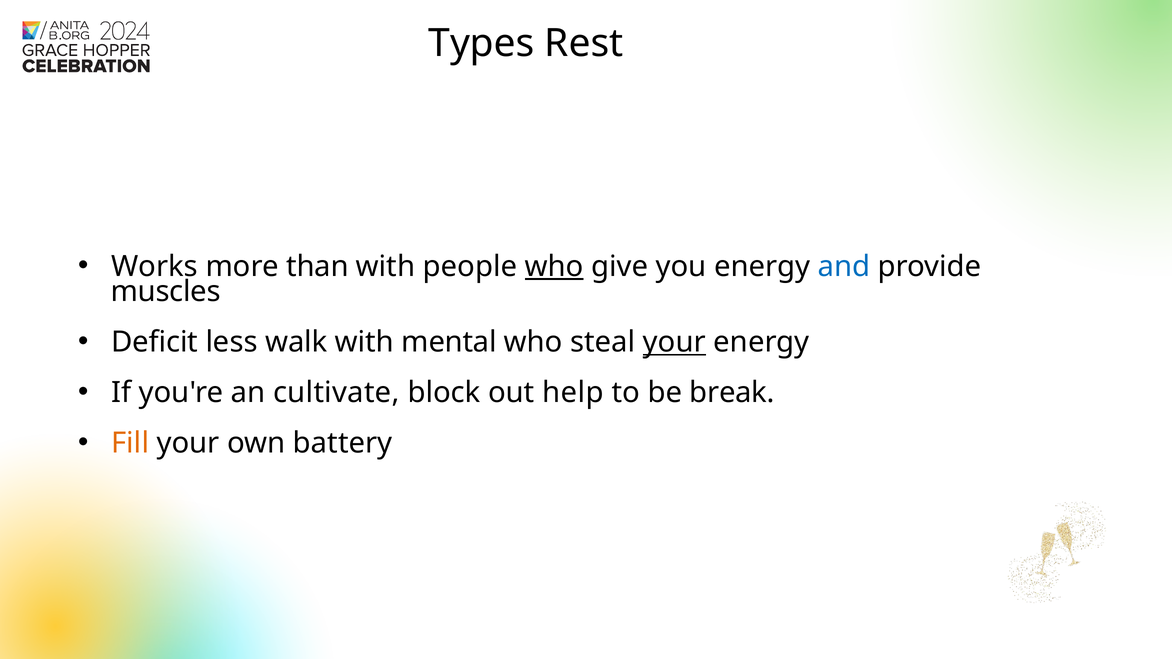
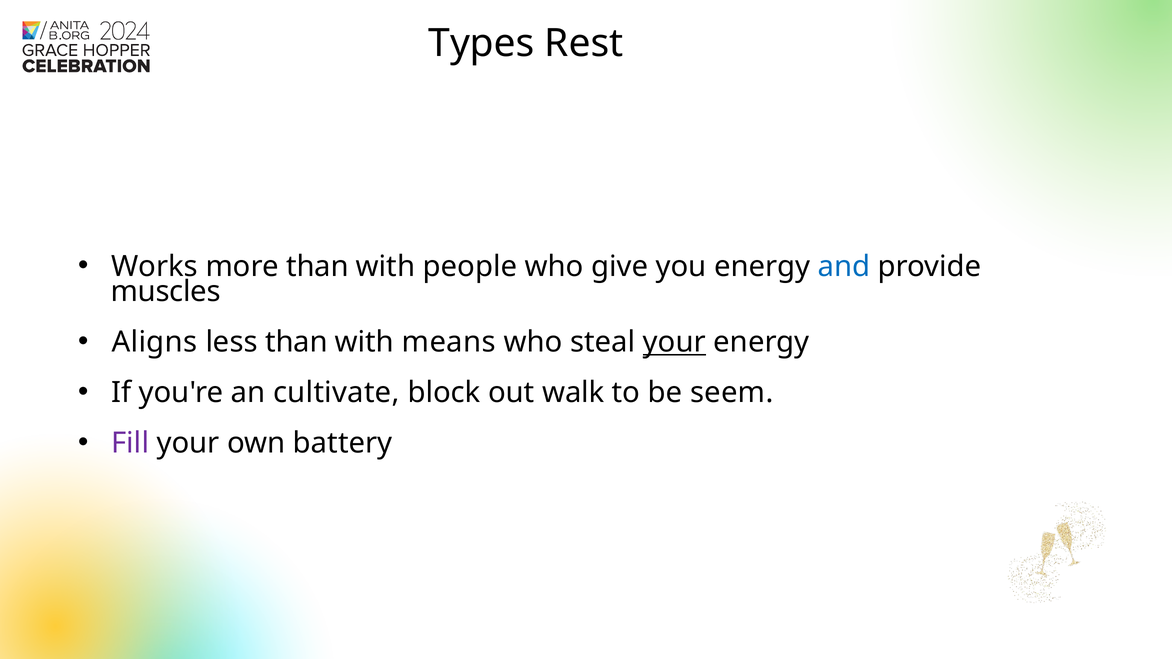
who at (554, 267) underline: present -> none
Deficit: Deficit -> Aligns
less walk: walk -> than
mental: mental -> means
help: help -> walk
break: break -> seem
Fill colour: orange -> purple
